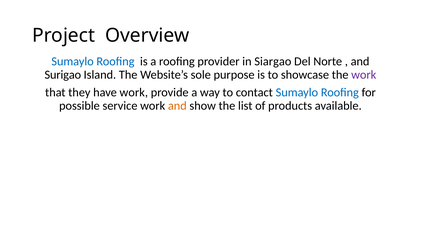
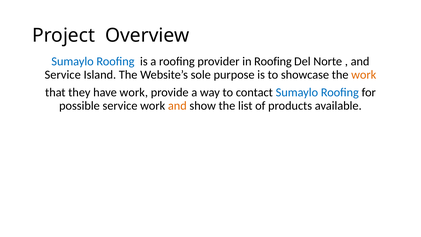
in Siargao: Siargao -> Roofing
Surigao at (63, 75): Surigao -> Service
work at (364, 75) colour: purple -> orange
